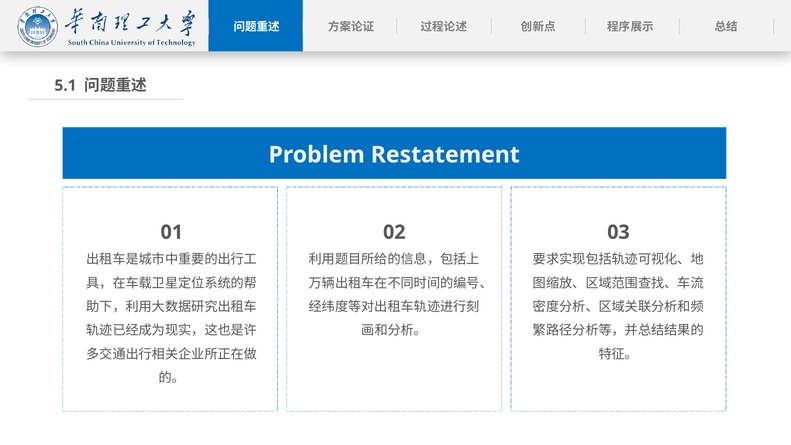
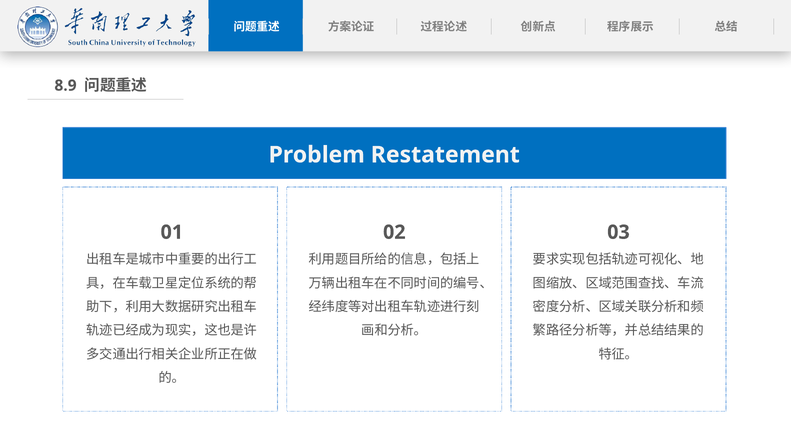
5.1: 5.1 -> 8.9
